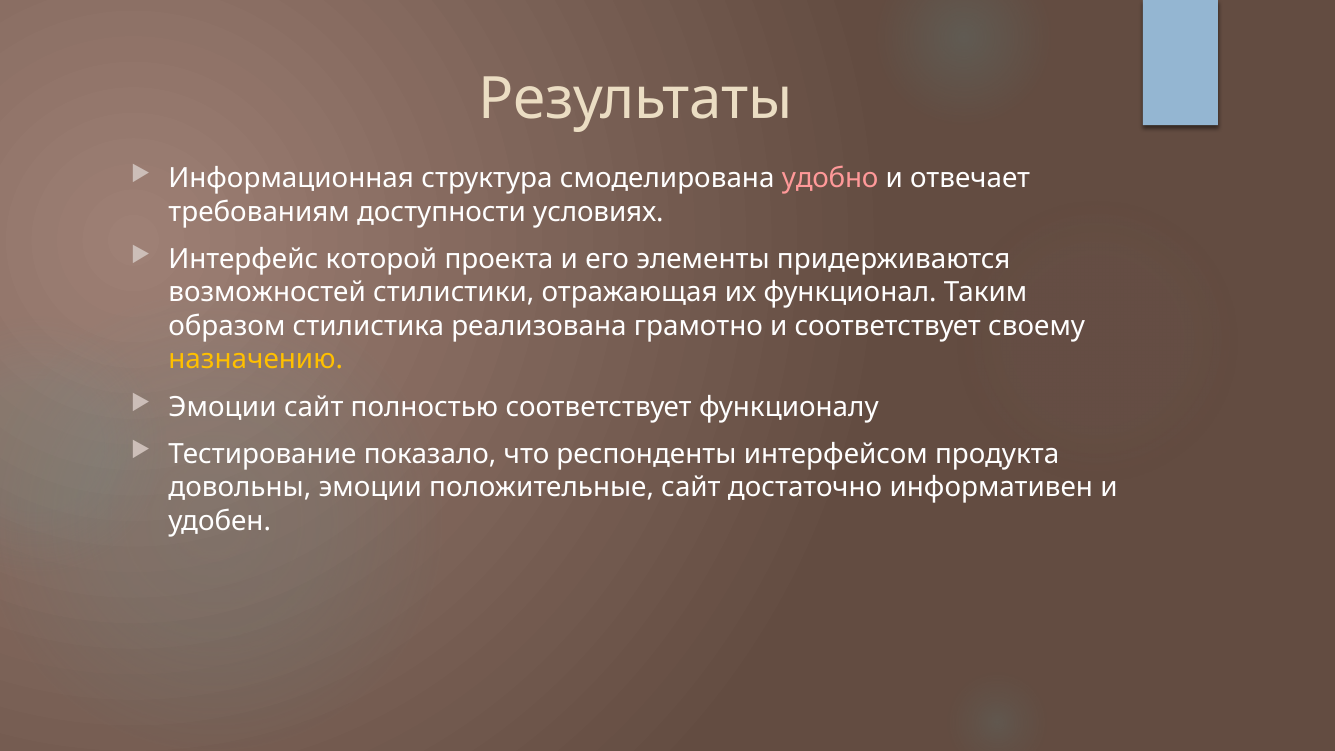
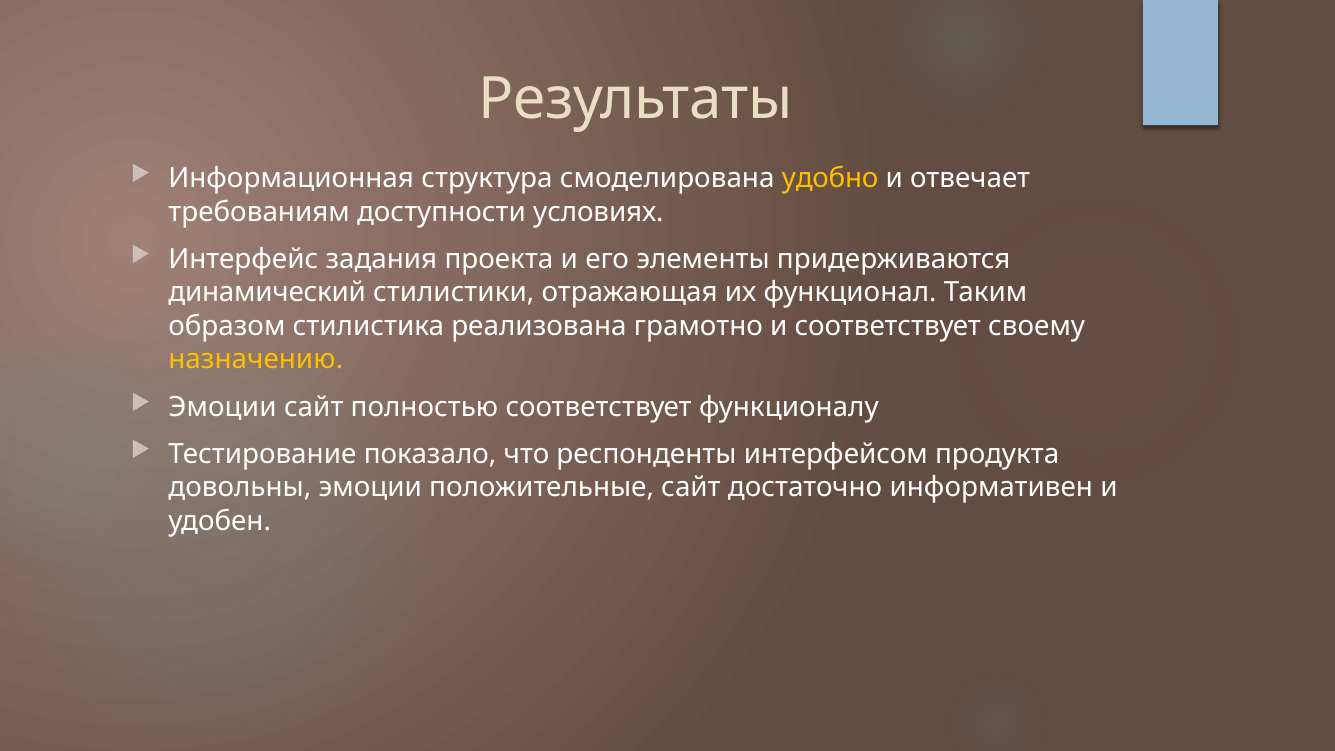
удобно colour: pink -> yellow
которой: которой -> задания
возможностей: возможностей -> динамический
